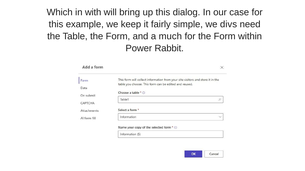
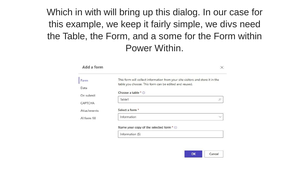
much: much -> some
Power Rabbit: Rabbit -> Within
